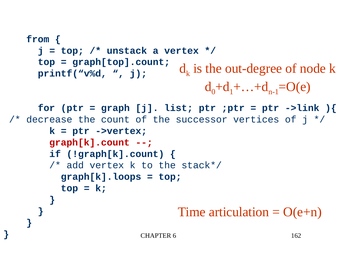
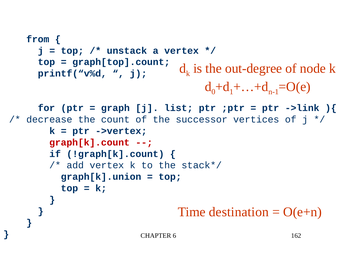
graph[k].loops: graph[k].loops -> graph[k].union
articulation: articulation -> destination
